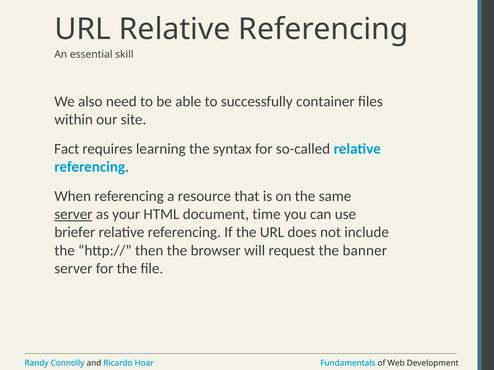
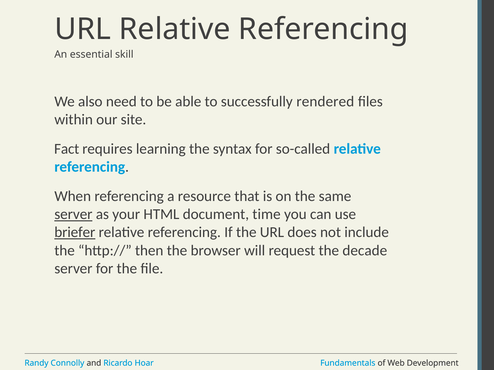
container: container -> rendered
briefer underline: none -> present
banner: banner -> decade
